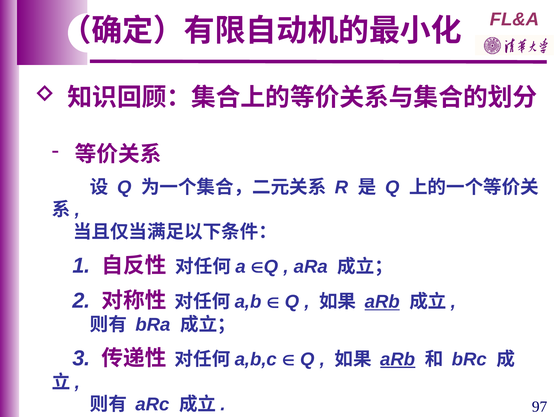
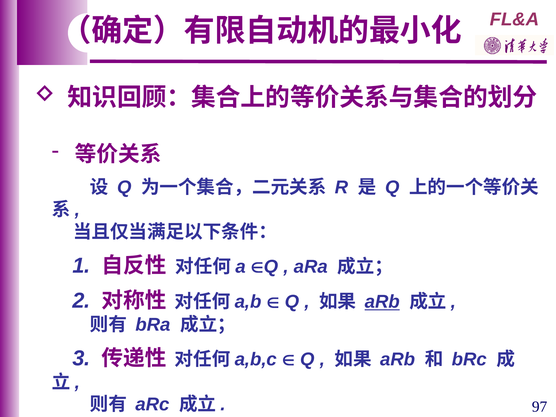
aRb at (398, 359) underline: present -> none
